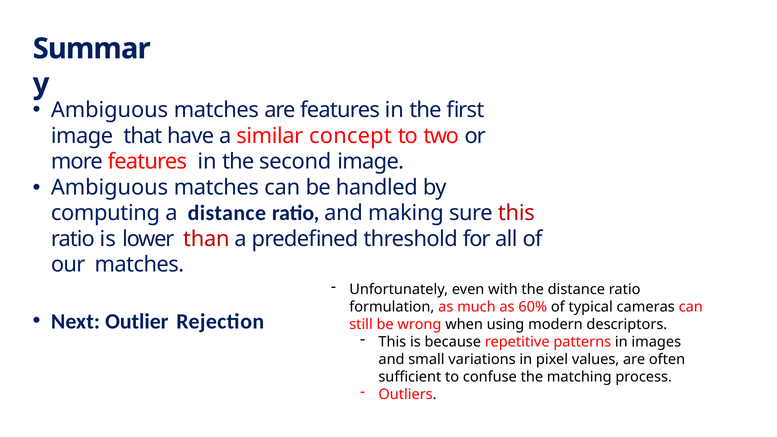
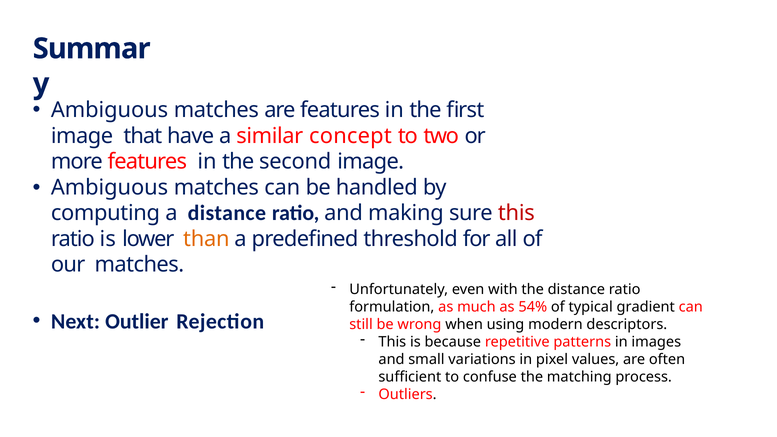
than colour: red -> orange
60%: 60% -> 54%
cameras: cameras -> gradient
